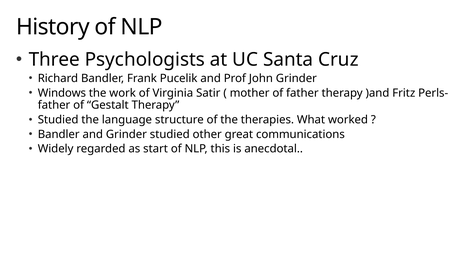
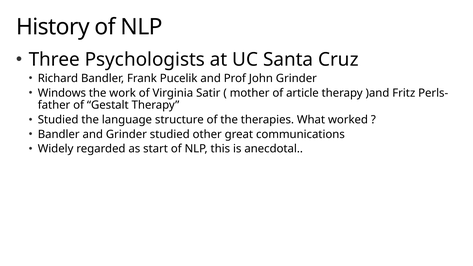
of father: father -> article
